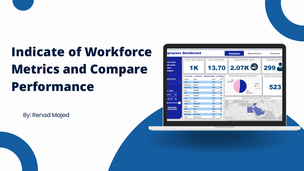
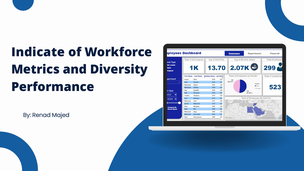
Compare: Compare -> Diversity
